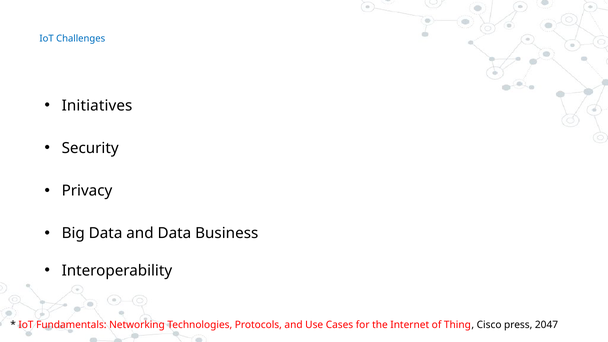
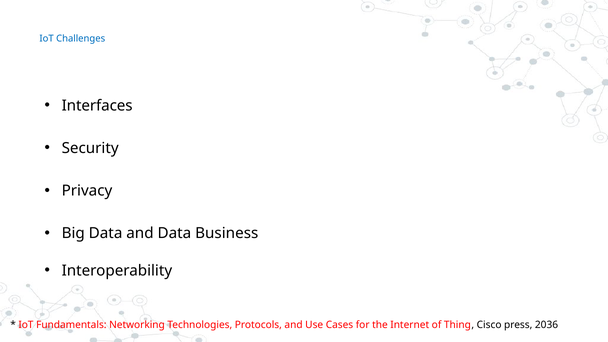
Initiatives: Initiatives -> Interfaces
2047: 2047 -> 2036
